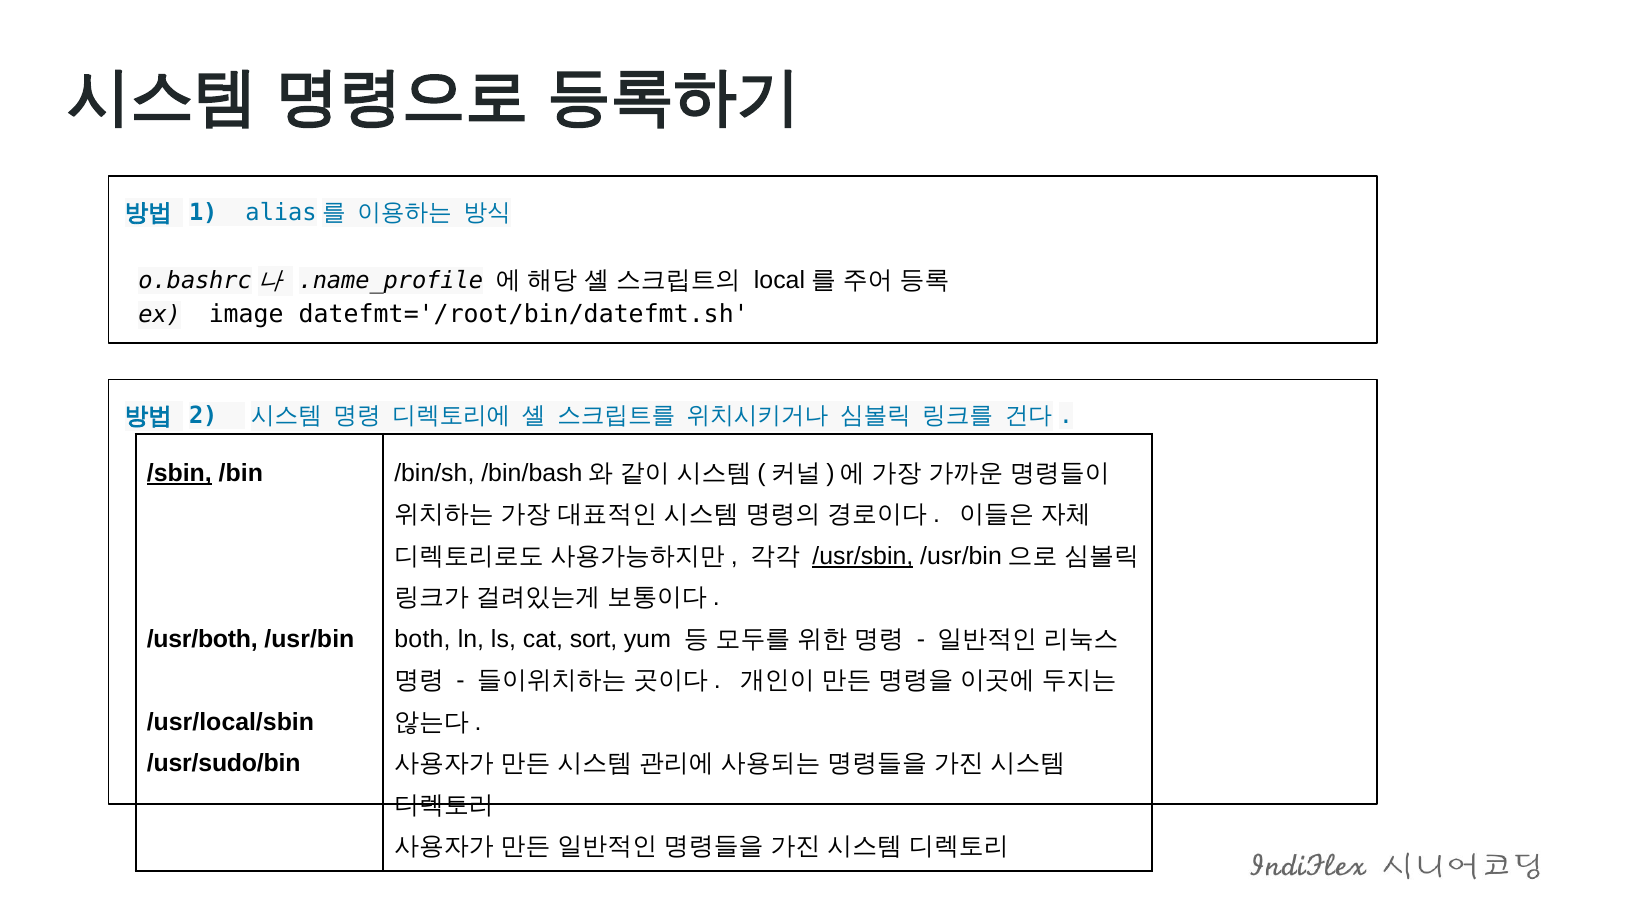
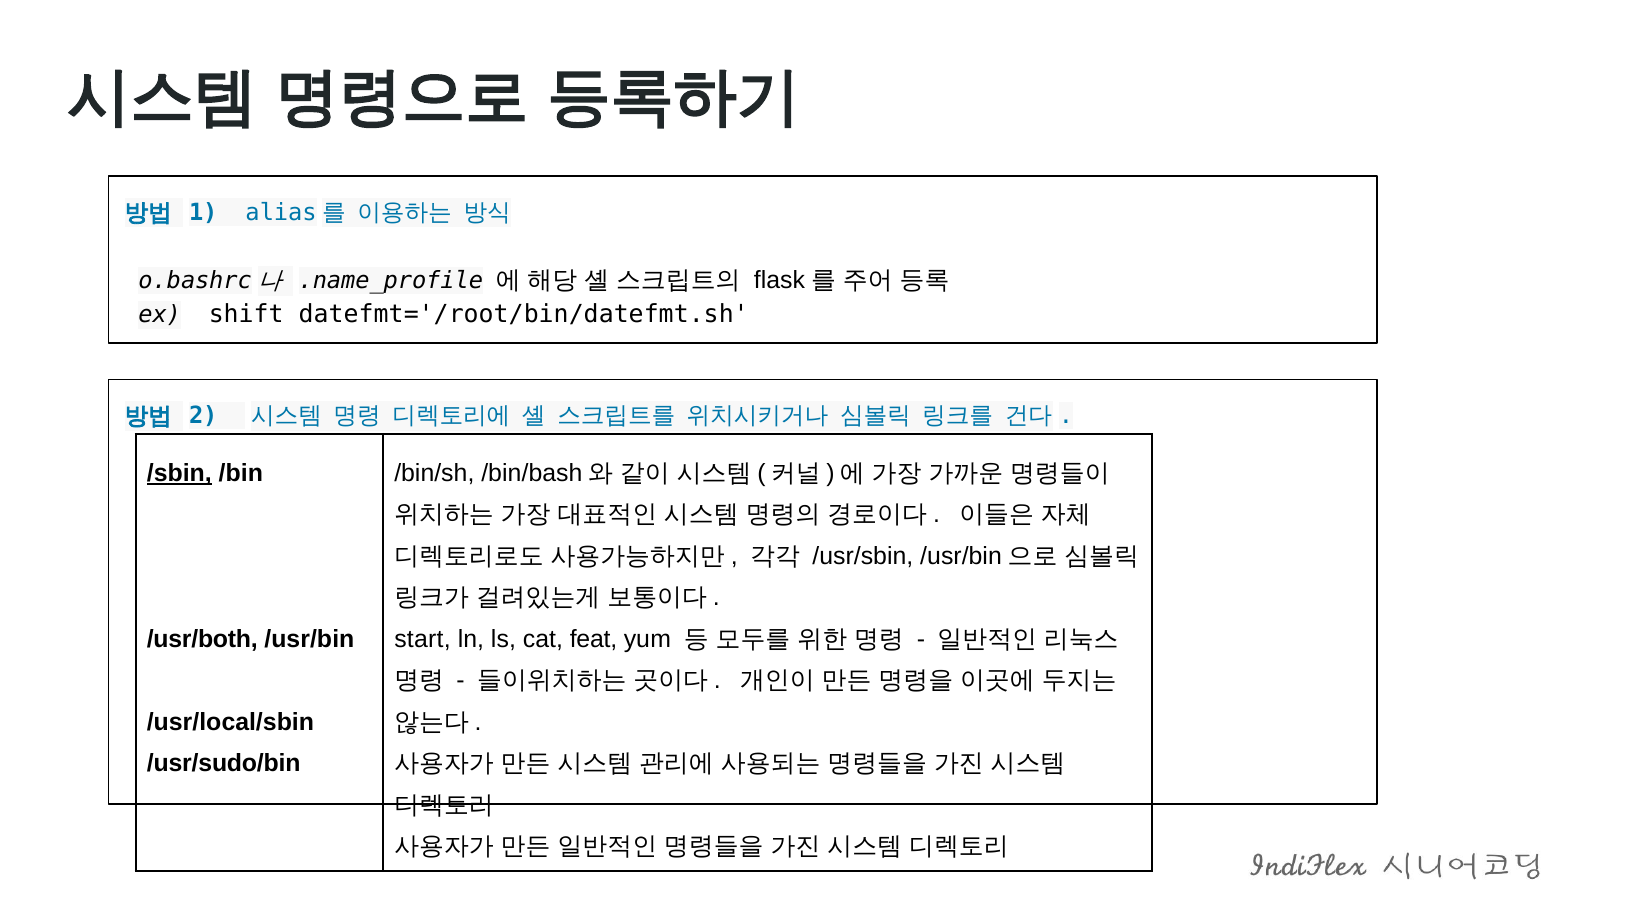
local: local -> flask
image: image -> shift
/usr/sbin underline: present -> none
both: both -> start
sort: sort -> feat
